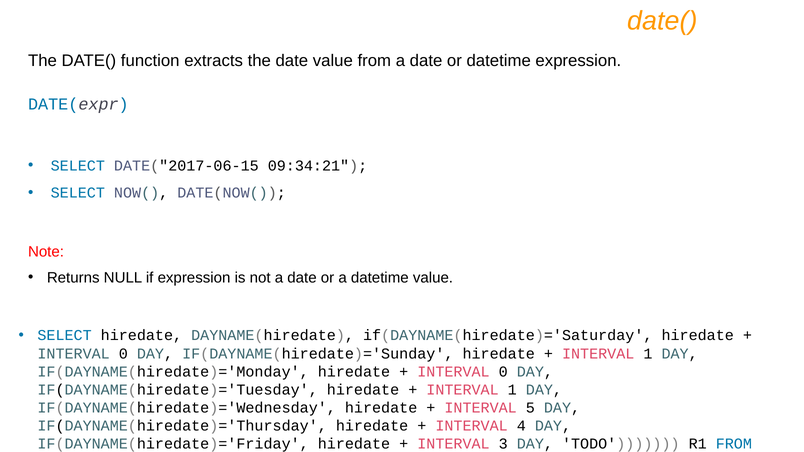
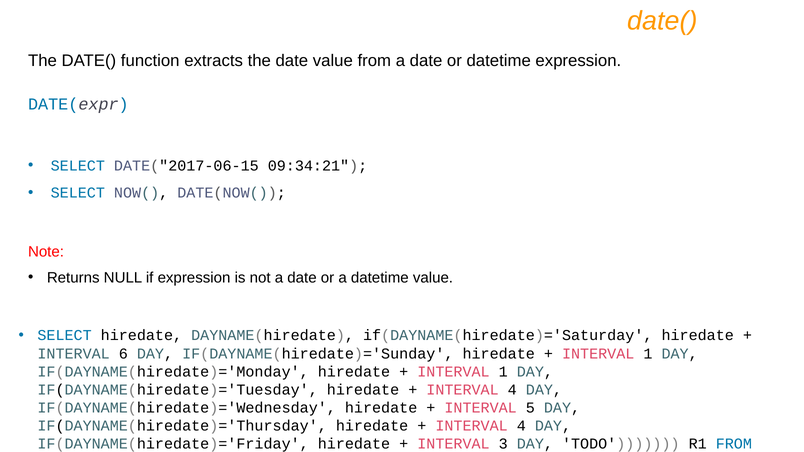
0 at (123, 354): 0 -> 6
0 at (503, 372): 0 -> 1
1 at (512, 390): 1 -> 4
